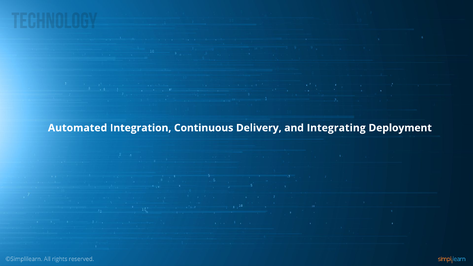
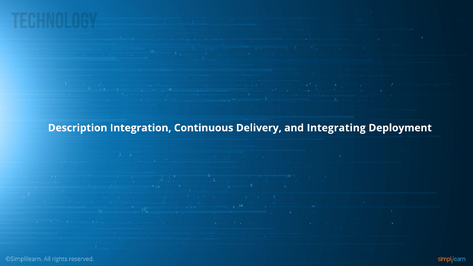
Automated: Automated -> Description
